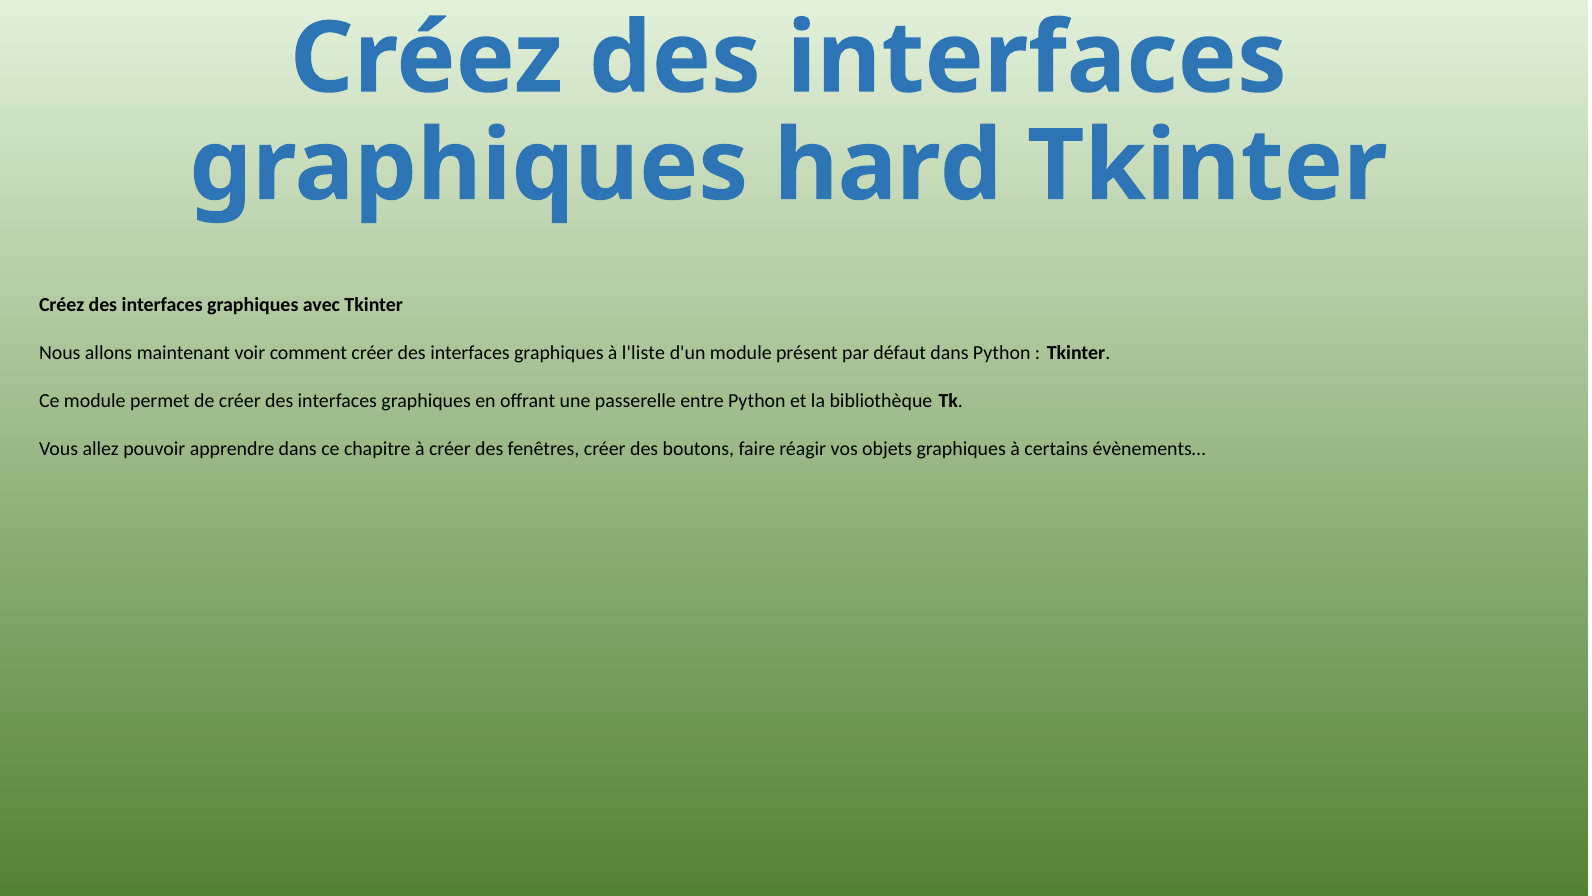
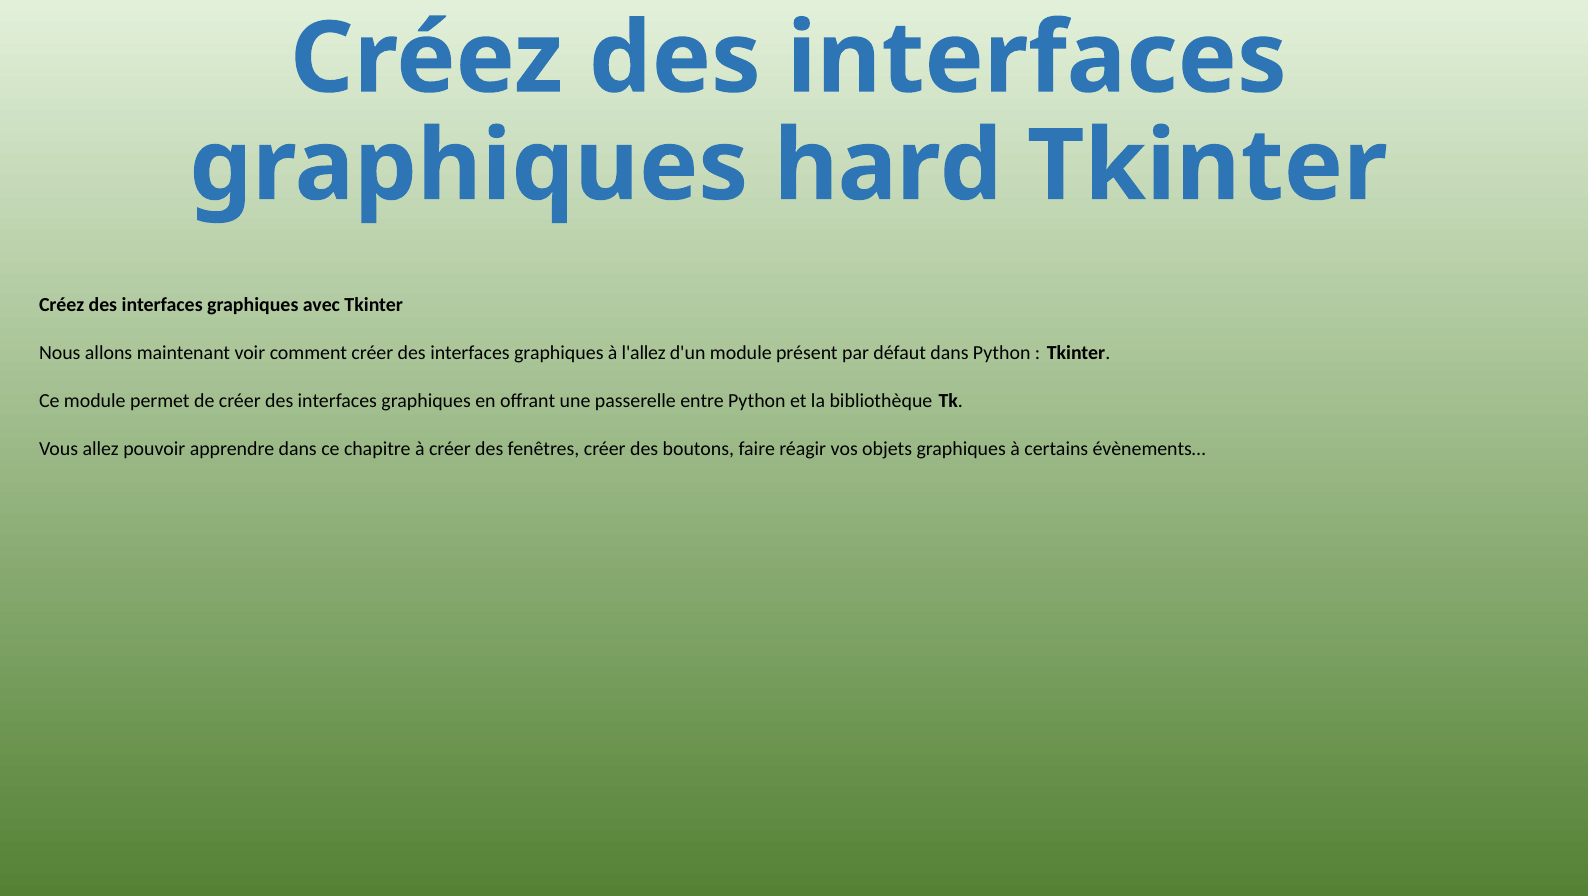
l'liste: l'liste -> l'allez
